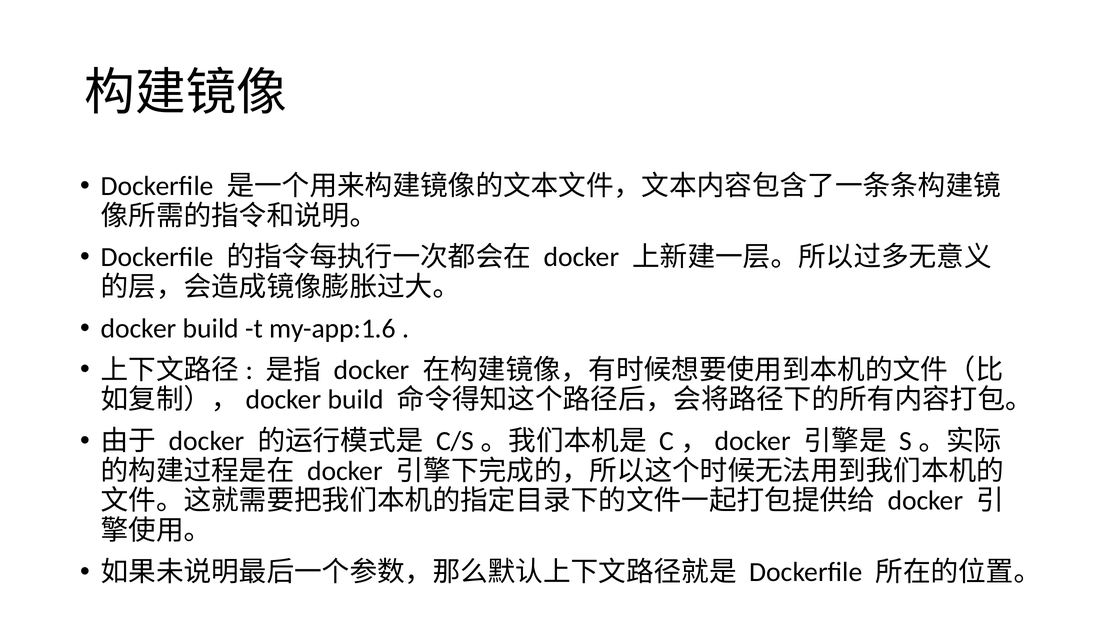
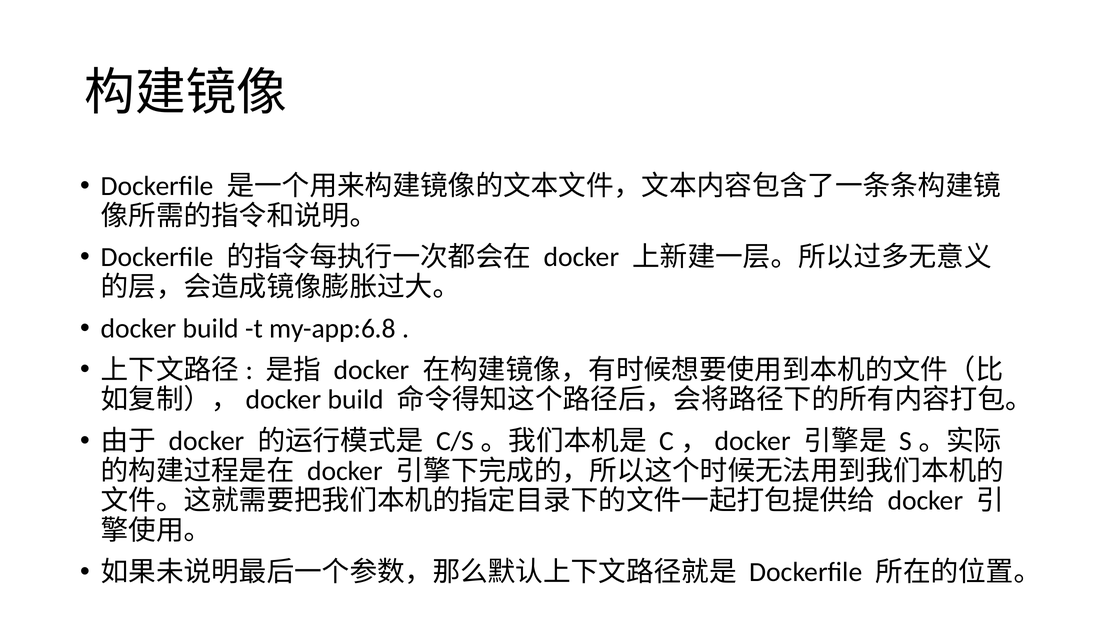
my-app:1.6: my-app:1.6 -> my-app:6.8
